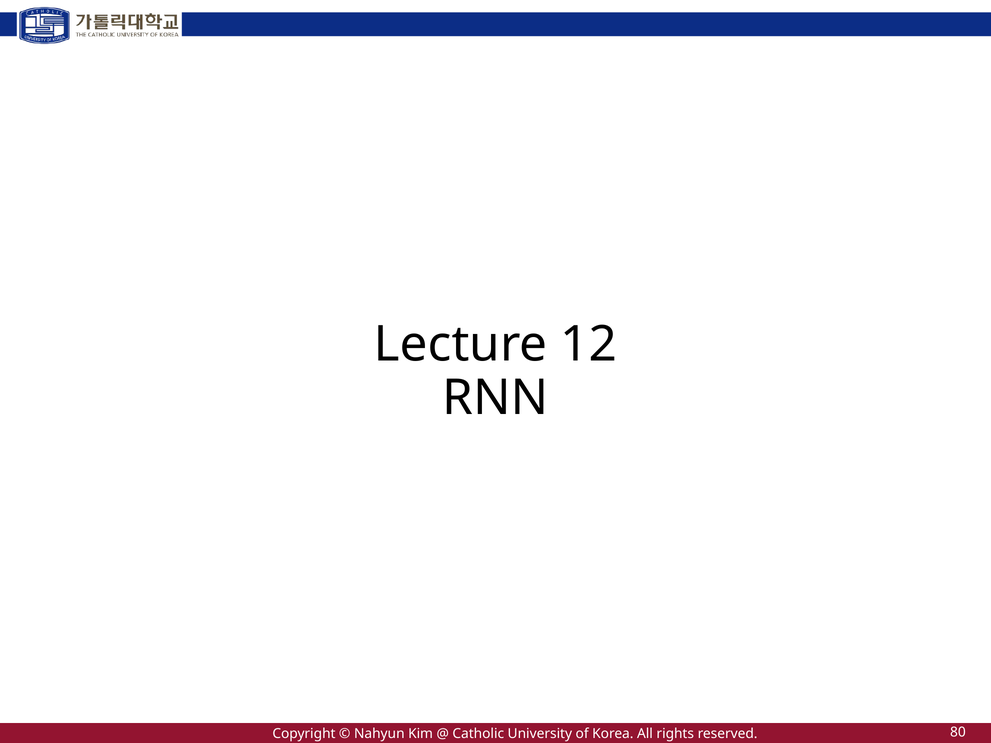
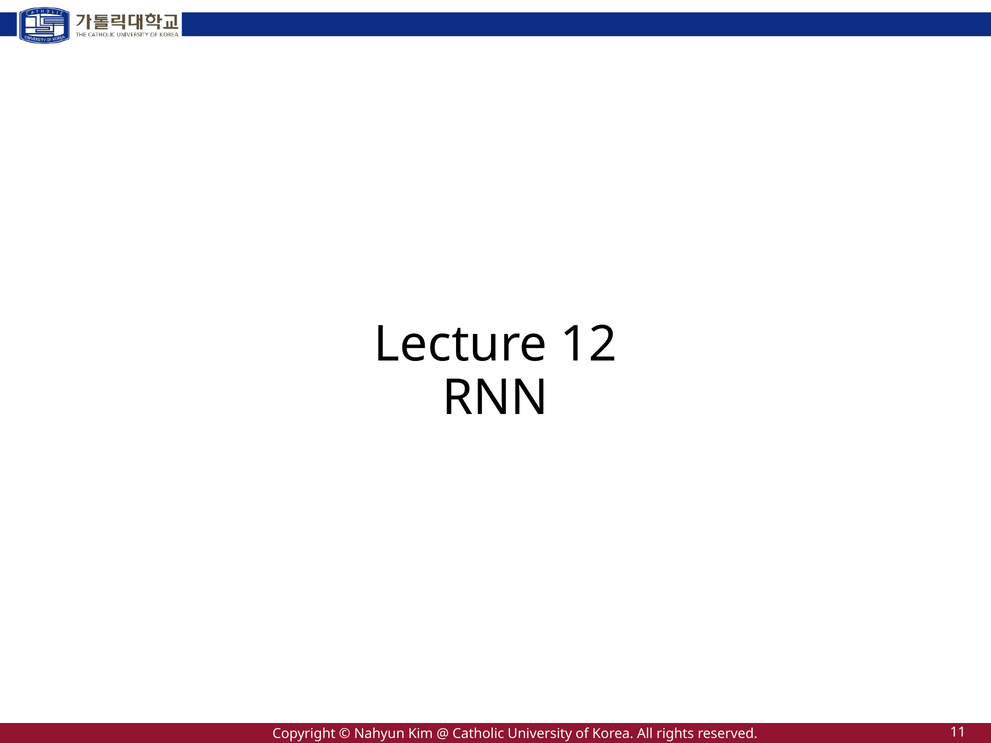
80: 80 -> 11
